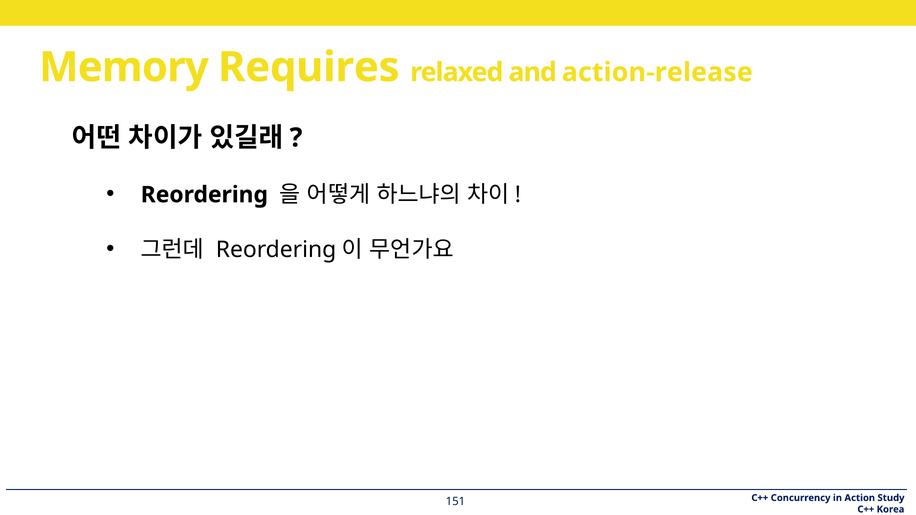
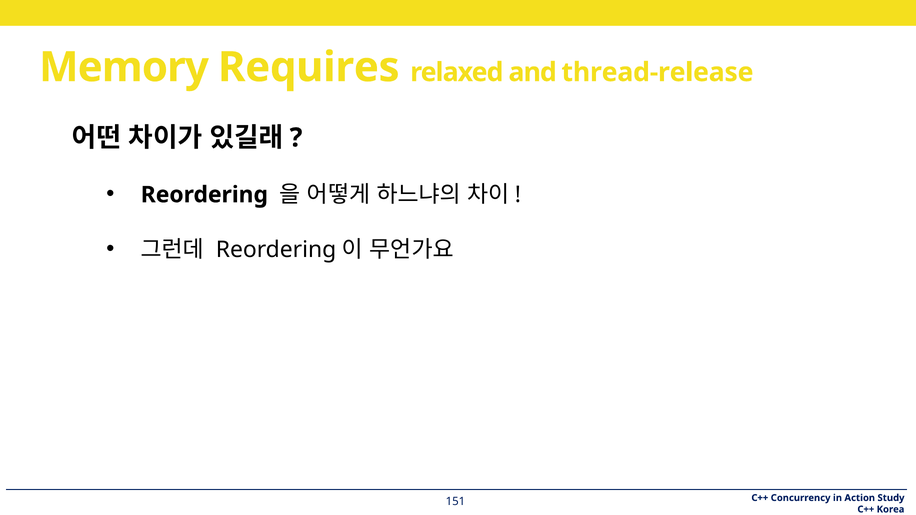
action-release: action-release -> thread-release
